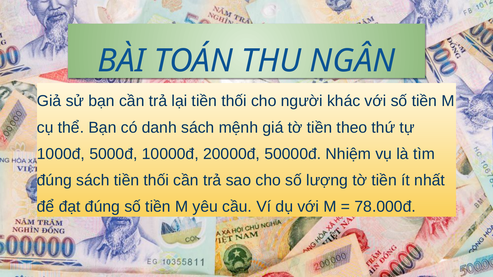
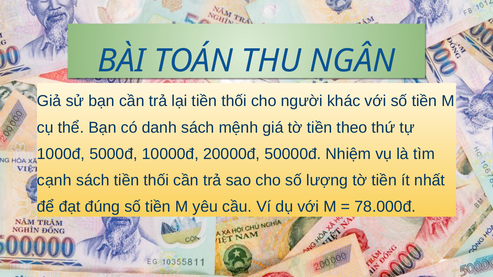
đúng at (54, 181): đúng -> cạnh
